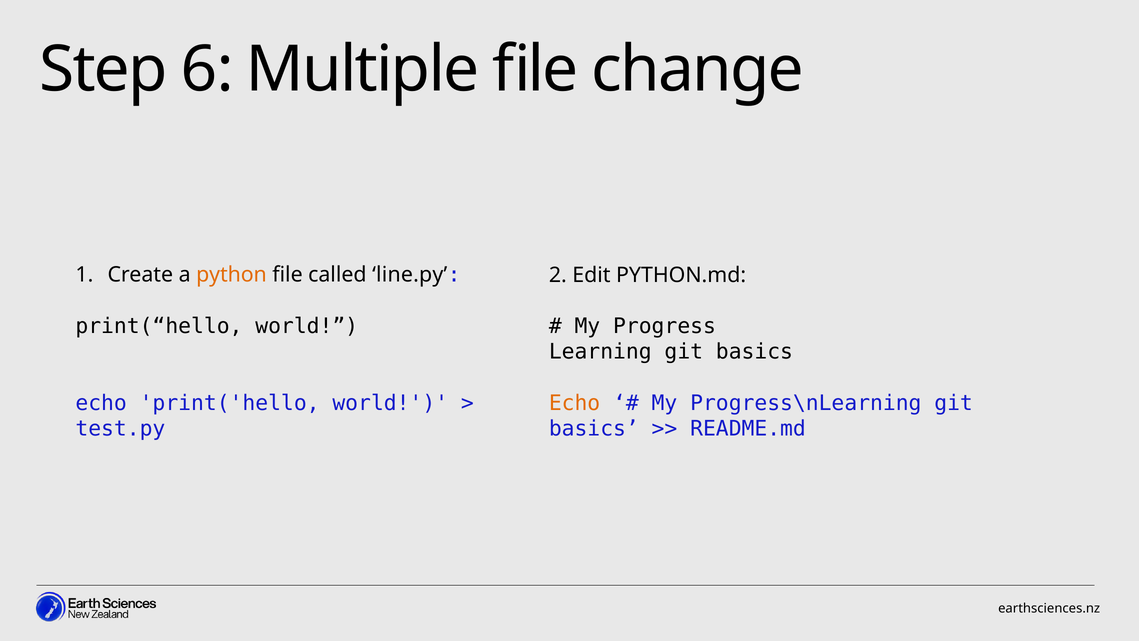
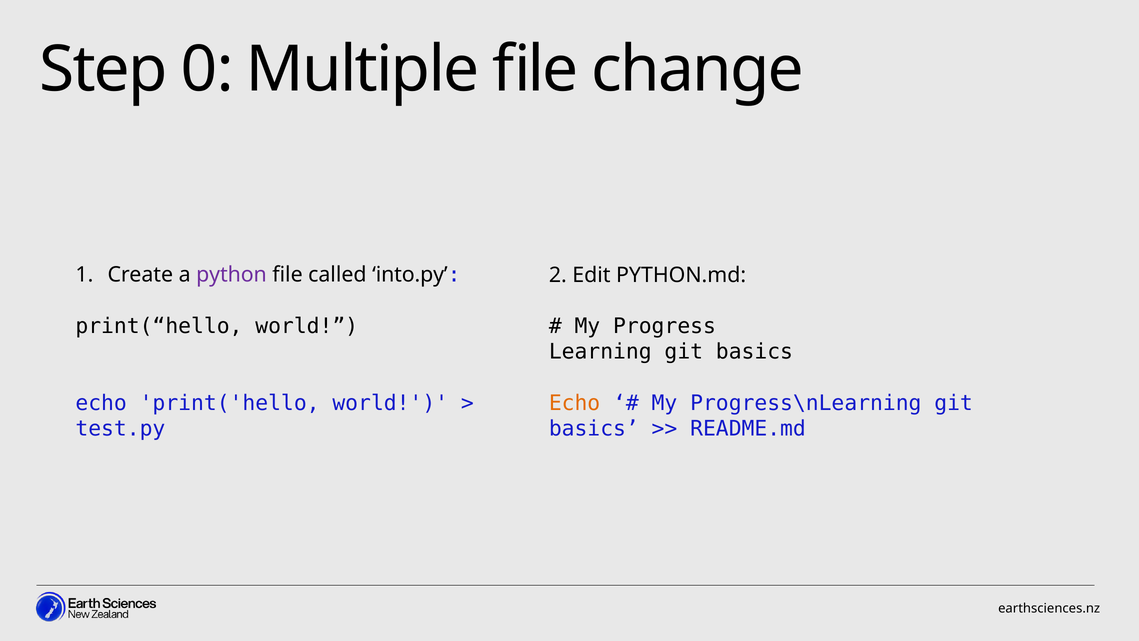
6: 6 -> 0
python colour: orange -> purple
line.py: line.py -> into.py
